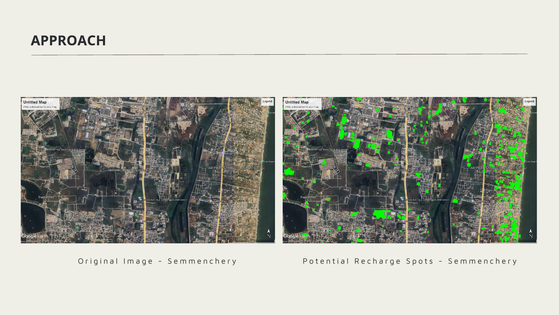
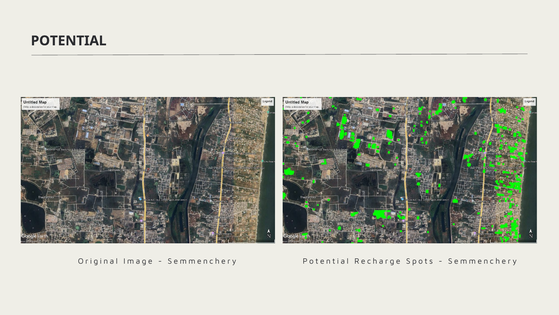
APPROACH at (69, 41): APPROACH -> POTENTIAL
